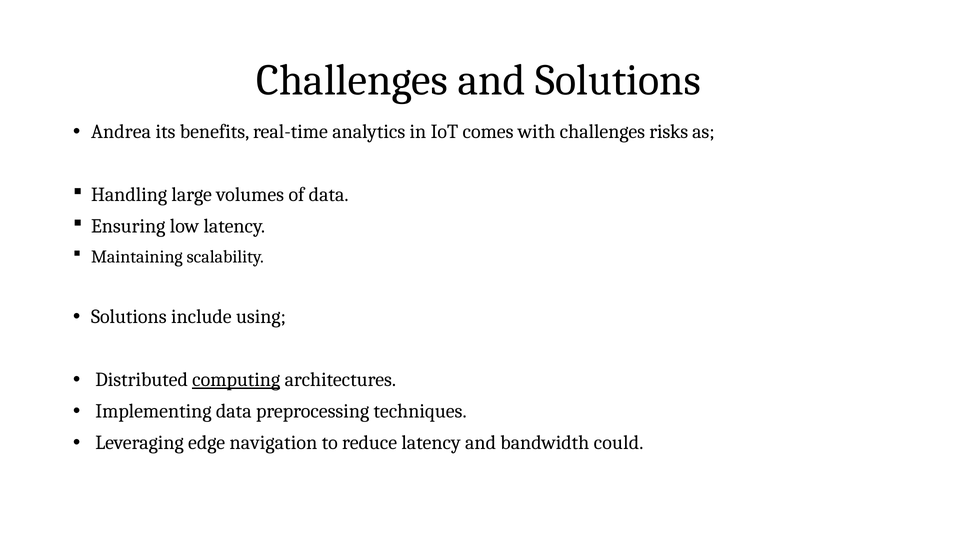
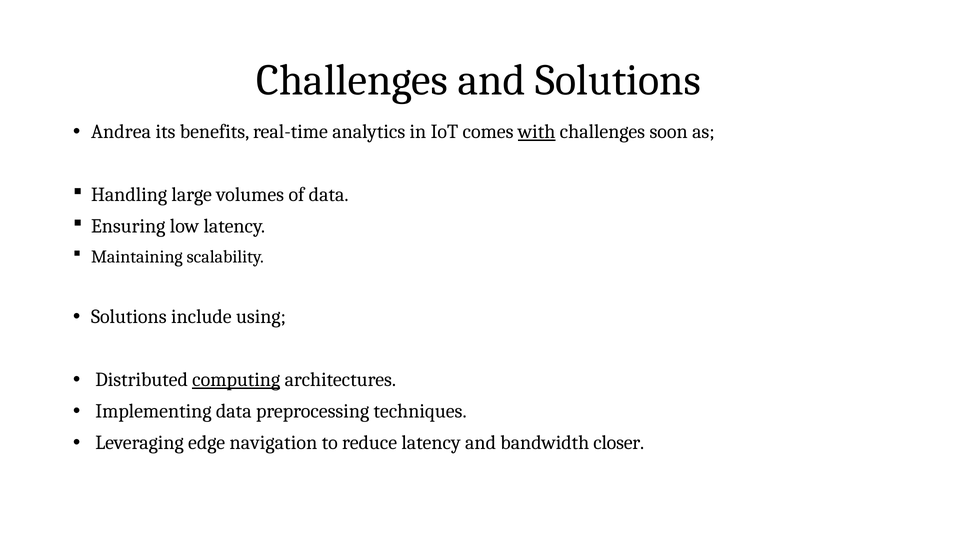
with underline: none -> present
risks: risks -> soon
could: could -> closer
